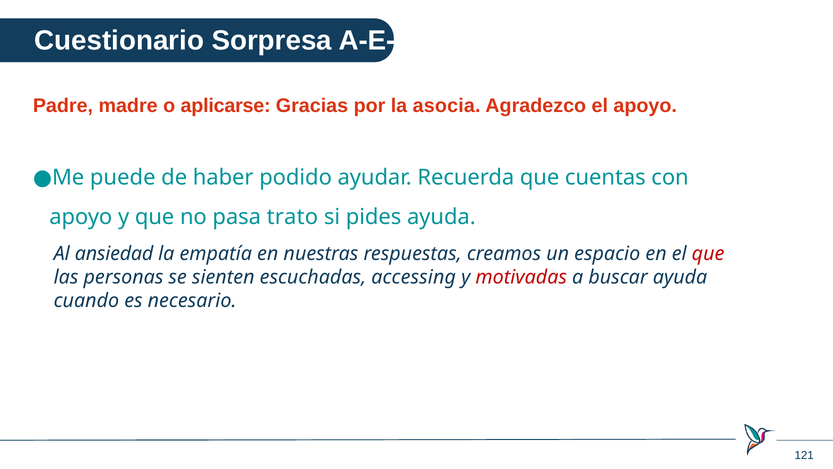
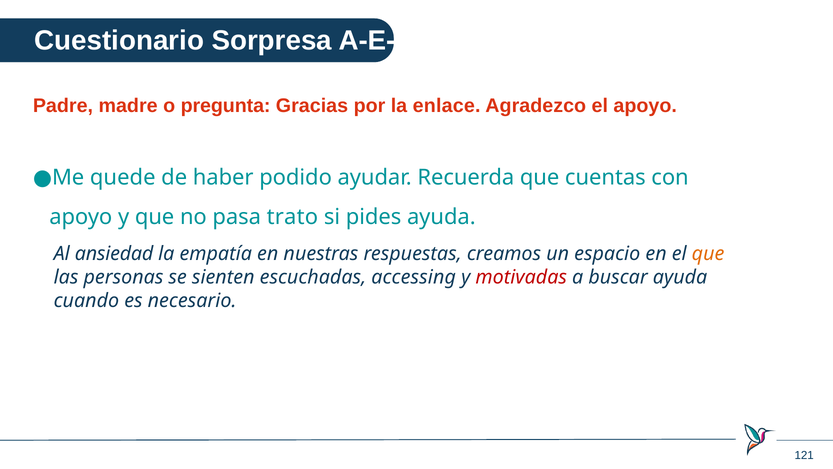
aplicarse: aplicarse -> pregunta
asocia: asocia -> enlace
puede: puede -> quede
que at (708, 253) colour: red -> orange
